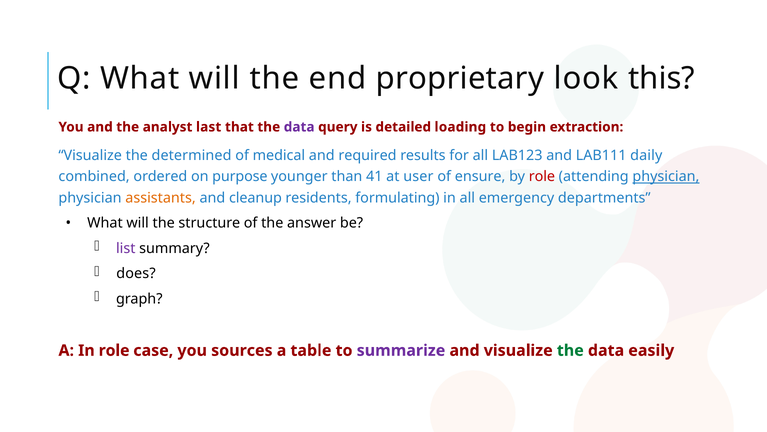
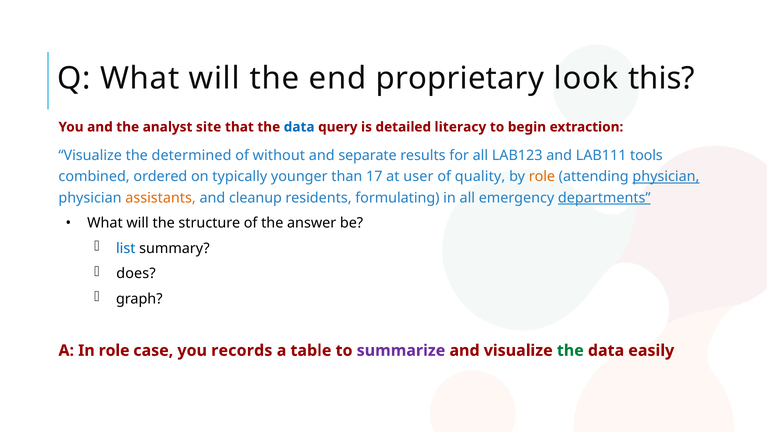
last: last -> site
data at (299, 127) colour: purple -> blue
loading: loading -> literacy
medical: medical -> without
required: required -> separate
daily: daily -> tools
purpose: purpose -> typically
41: 41 -> 17
ensure: ensure -> quality
role at (542, 176) colour: red -> orange
departments underline: none -> present
list colour: purple -> blue
sources: sources -> records
